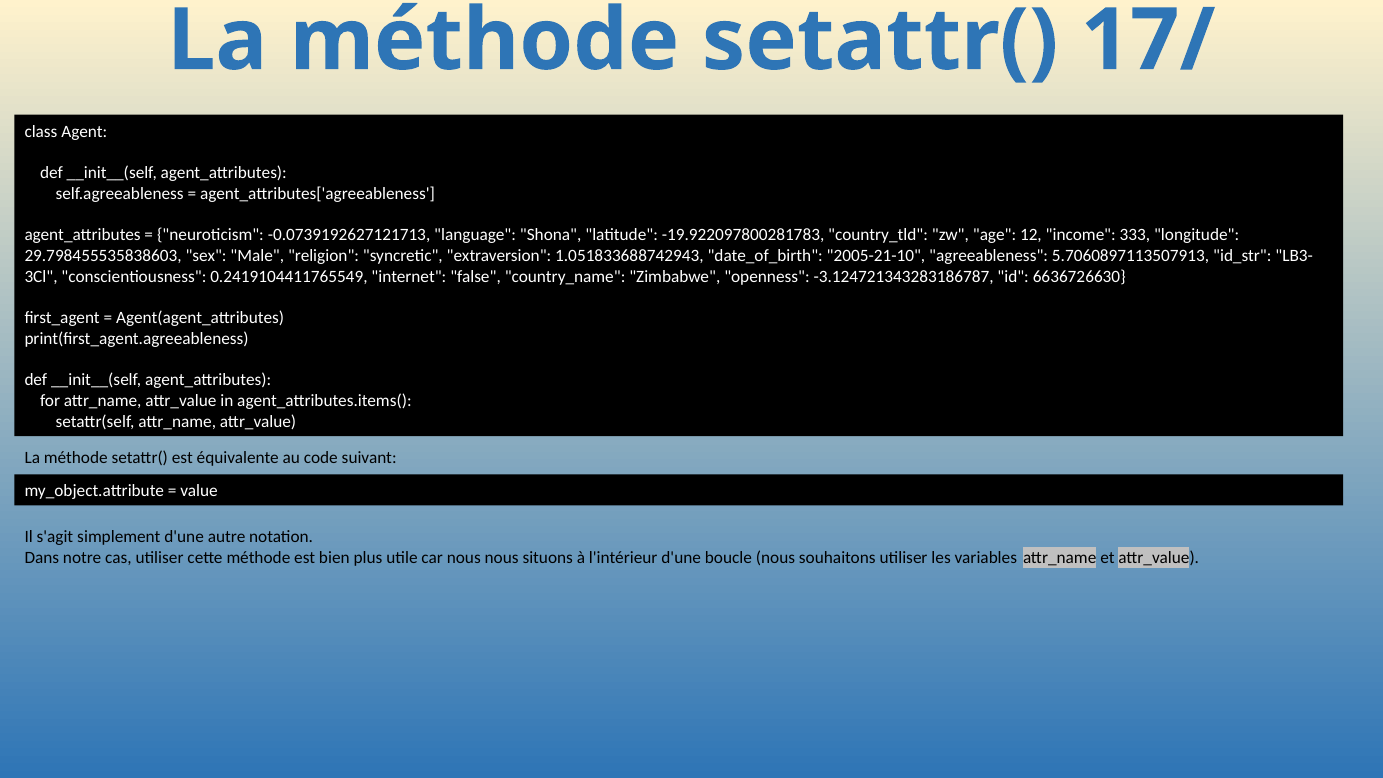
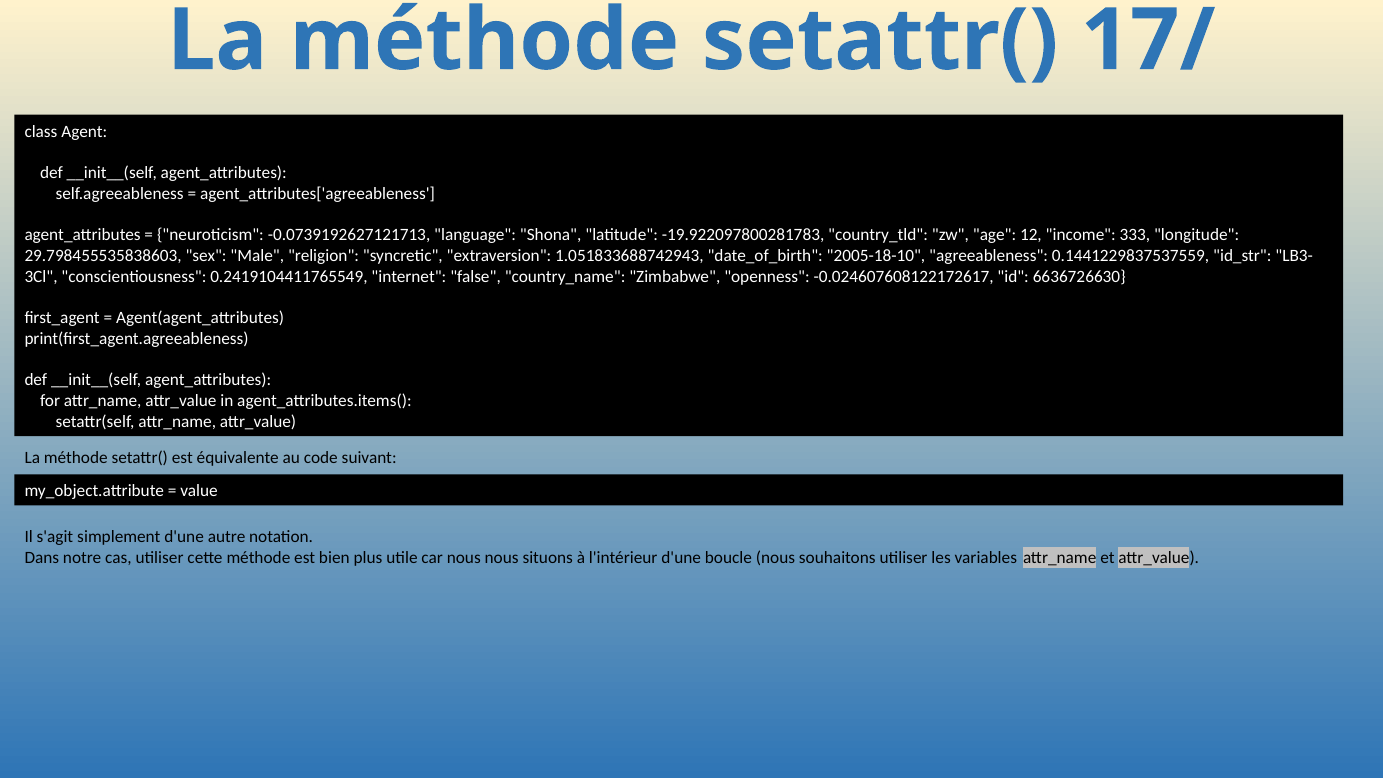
2005-21-10: 2005-21-10 -> 2005-18-10
5.7060897113507913: 5.7060897113507913 -> 0.1441229837537559
-3.124721343283186787: -3.124721343283186787 -> -0.024607608122172617
